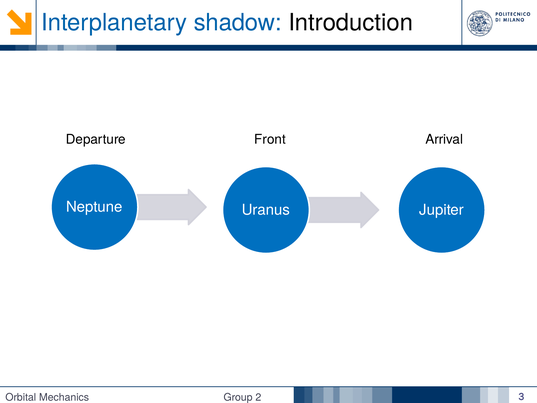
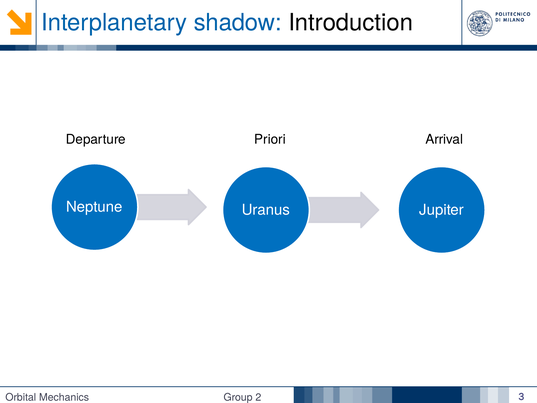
Front: Front -> Priori
